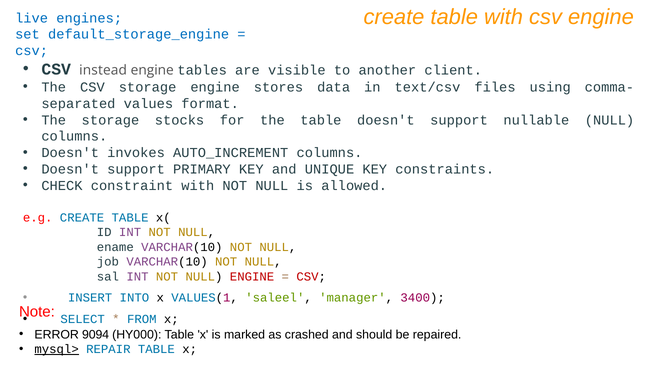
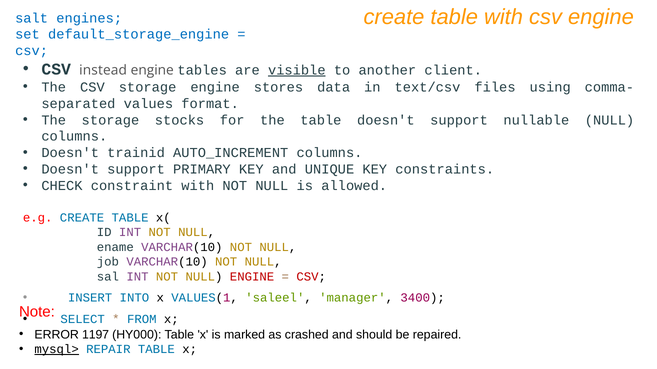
live: live -> salt
visible underline: none -> present
invokes: invokes -> trainid
9094: 9094 -> 1197
